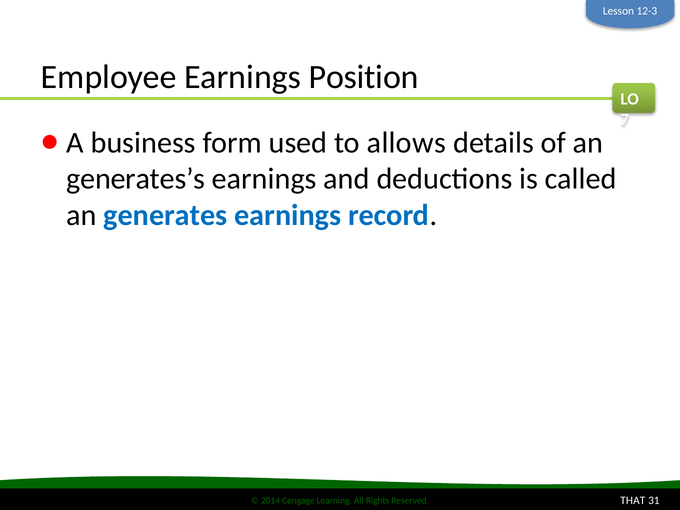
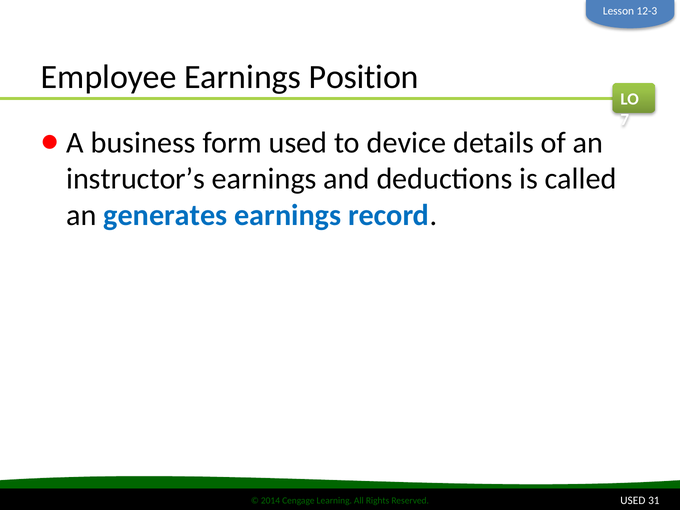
allows: allows -> device
generates’s: generates’s -> instructor’s
THAT at (633, 500): THAT -> USED
